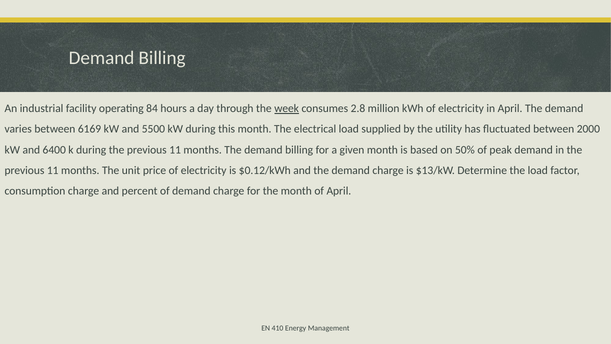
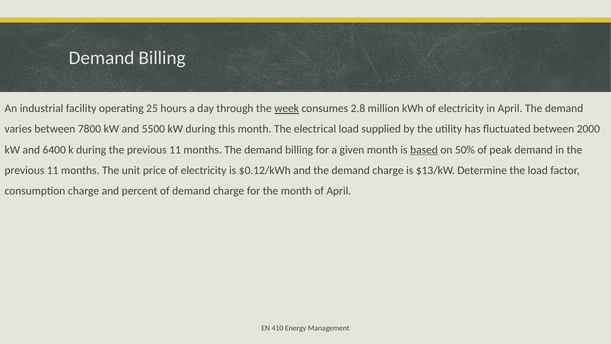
84: 84 -> 25
6169: 6169 -> 7800
based underline: none -> present
